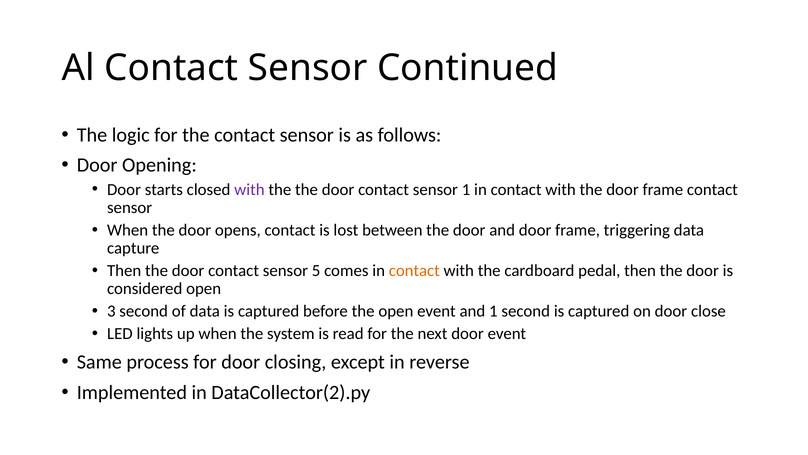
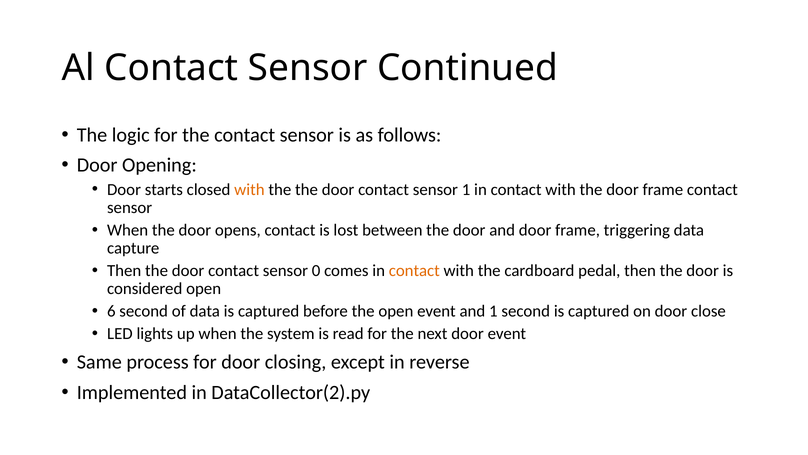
with at (249, 189) colour: purple -> orange
5: 5 -> 0
3: 3 -> 6
